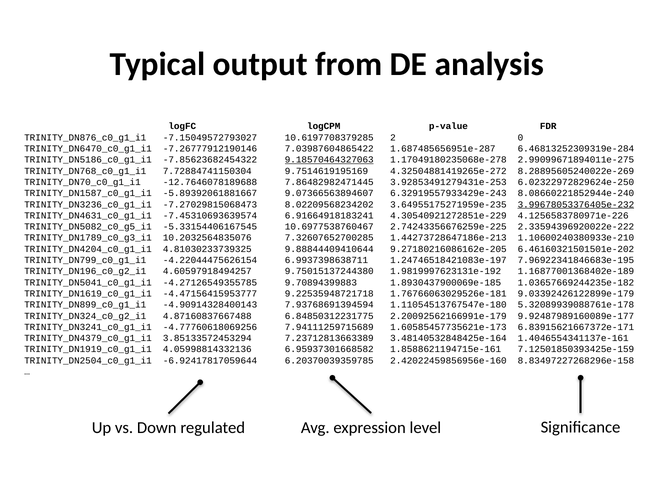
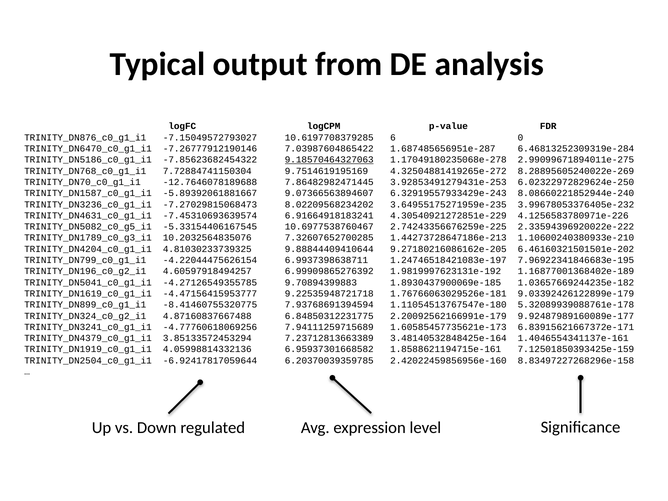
2: 2 -> 6
3.99678053376405e-232 underline: present -> none
9.75015137244380: 9.75015137244380 -> 6.99909865276392
-4.90914328400143: -4.90914328400143 -> -8.41460755320775
